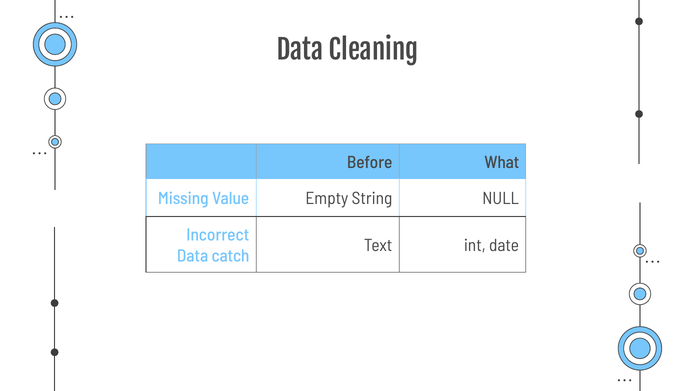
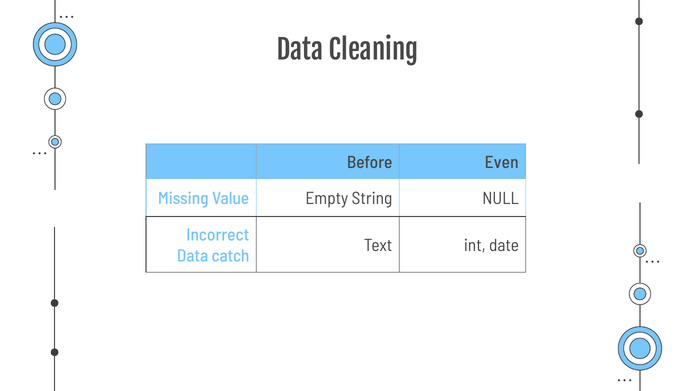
What: What -> Even
